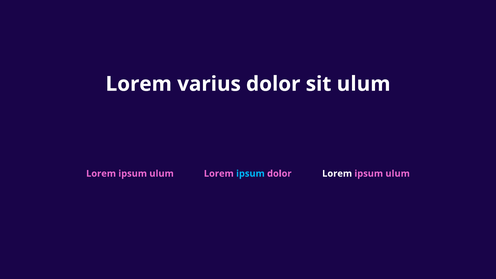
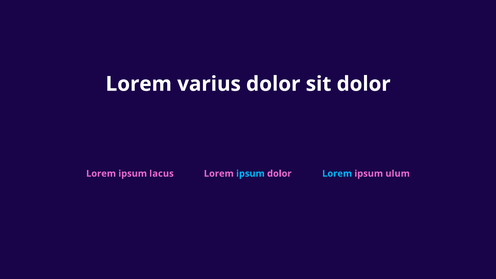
sit ulum: ulum -> dolor
ulum at (162, 174): ulum -> lacus
Lorem at (337, 174) colour: white -> light blue
